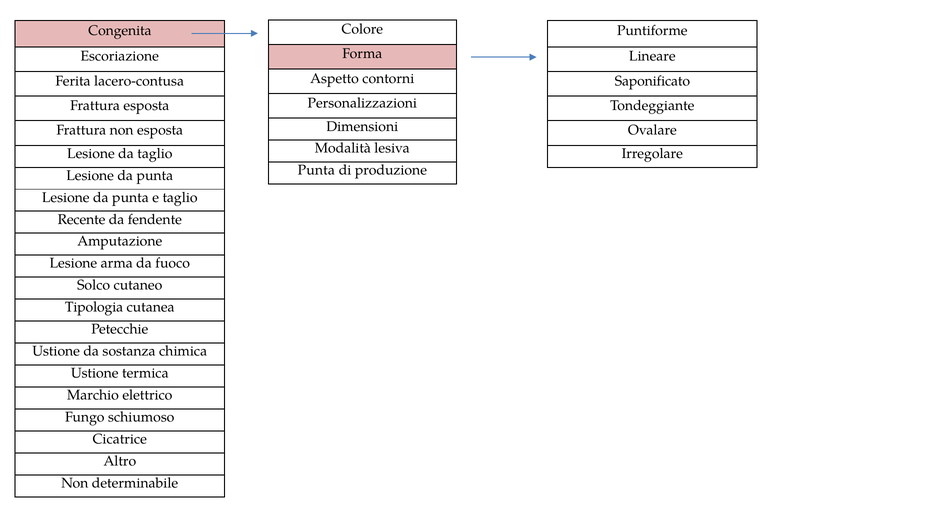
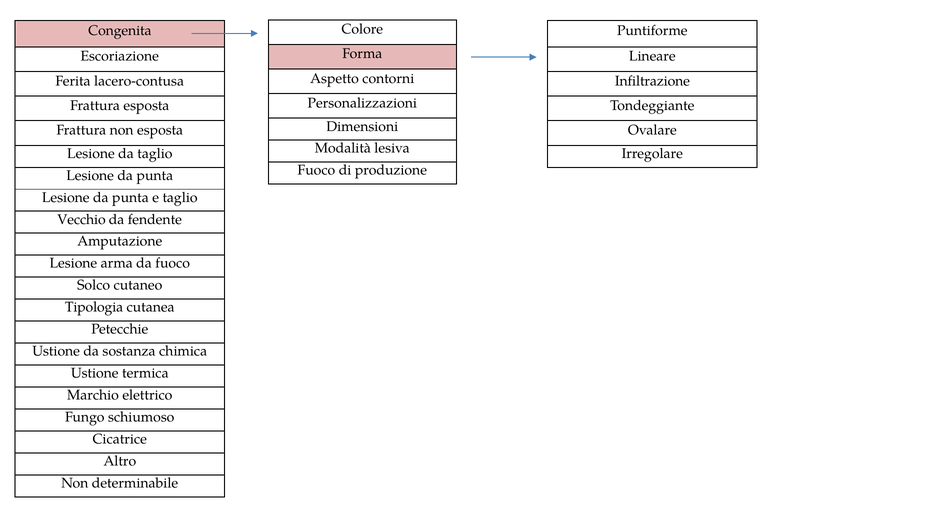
Saponificato: Saponificato -> Infiltrazione
Punta at (316, 170): Punta -> Fuoco
Recente: Recente -> Vecchio
